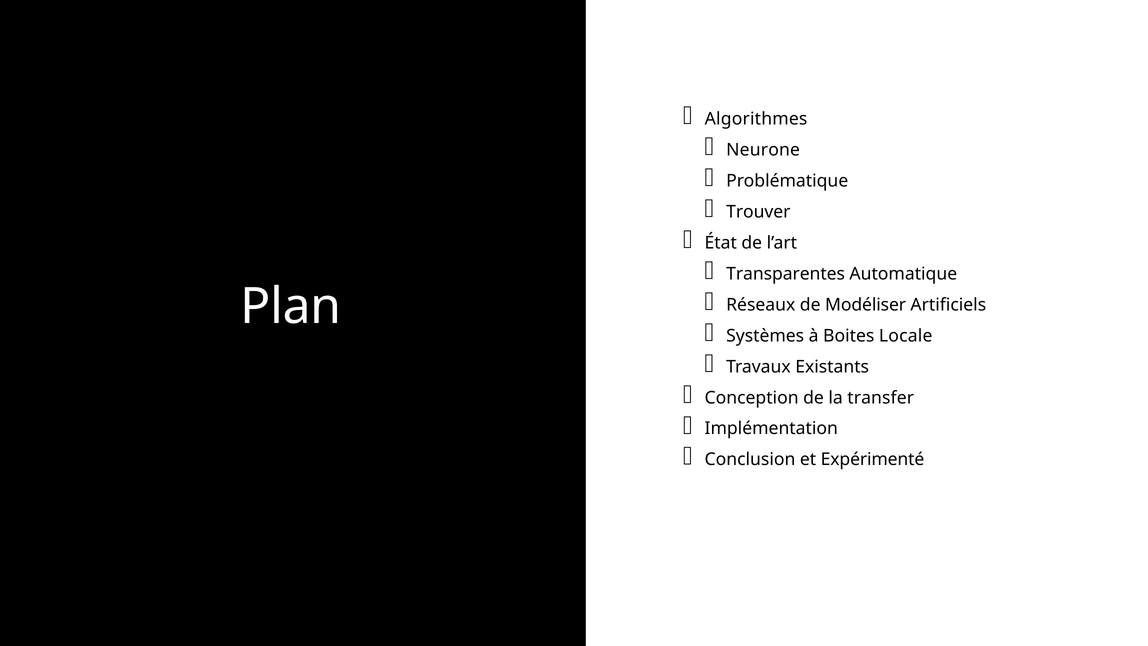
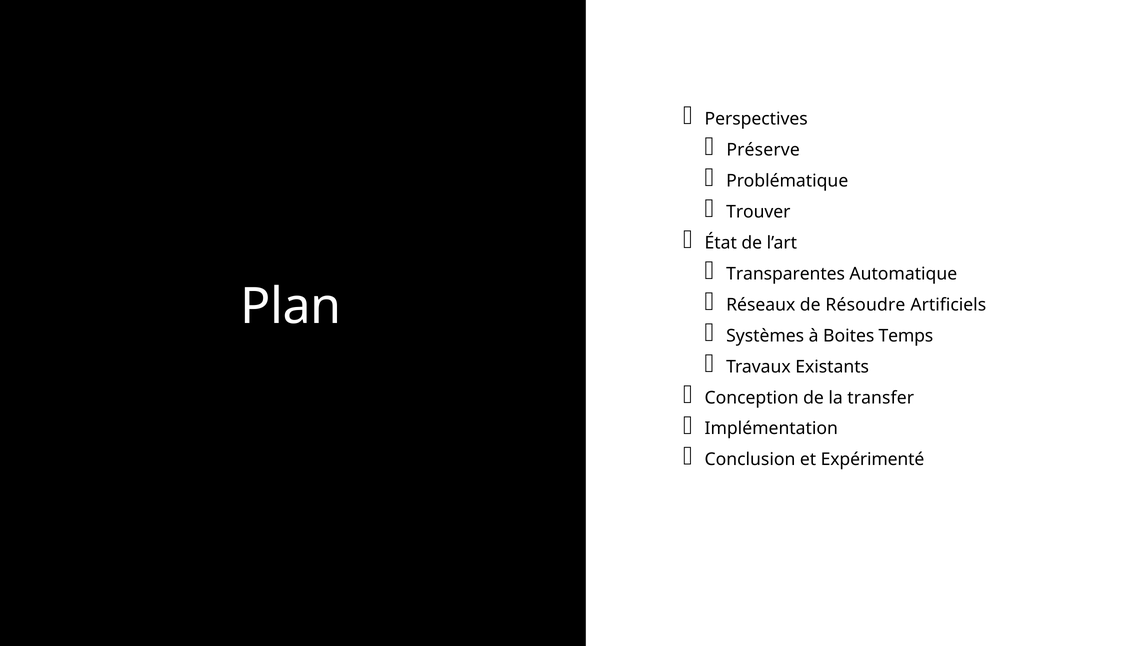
Algorithmes: Algorithmes -> Perspectives
Neurone: Neurone -> Préserve
Modéliser: Modéliser -> Résoudre
Locale: Locale -> Temps
